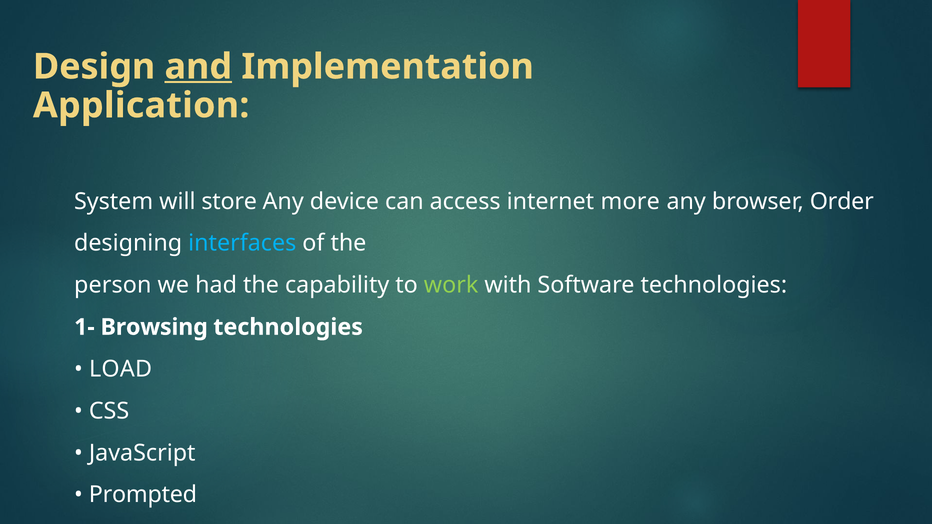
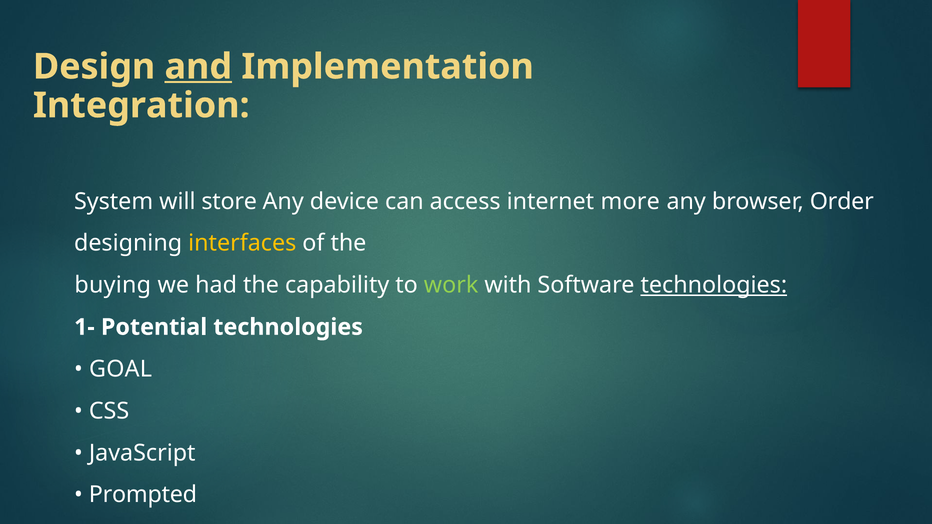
Application: Application -> Integration
interfaces colour: light blue -> yellow
person: person -> buying
technologies at (714, 285) underline: none -> present
Browsing: Browsing -> Potential
LOAD: LOAD -> GOAL
